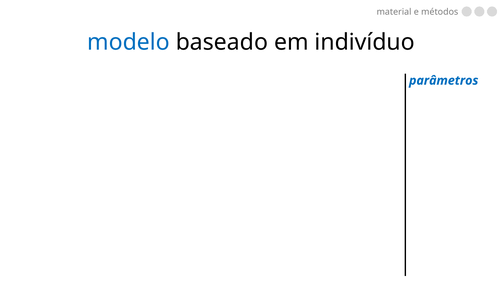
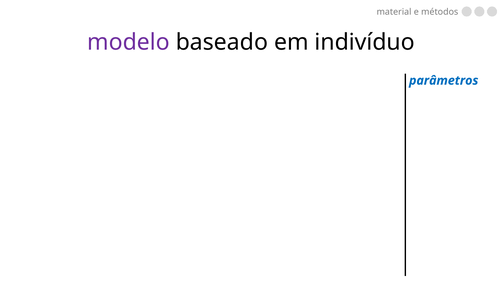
modelo colour: blue -> purple
